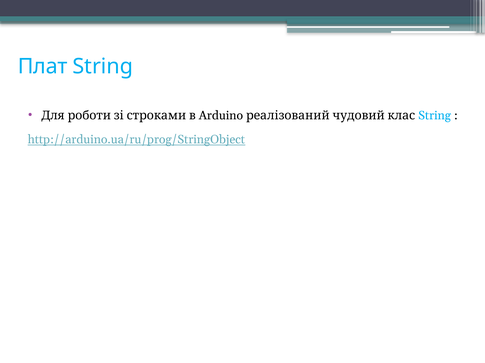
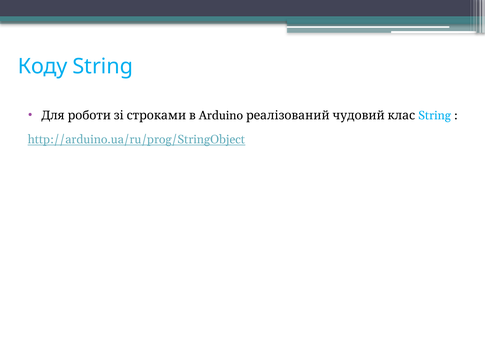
Плат: Плат -> Коду
